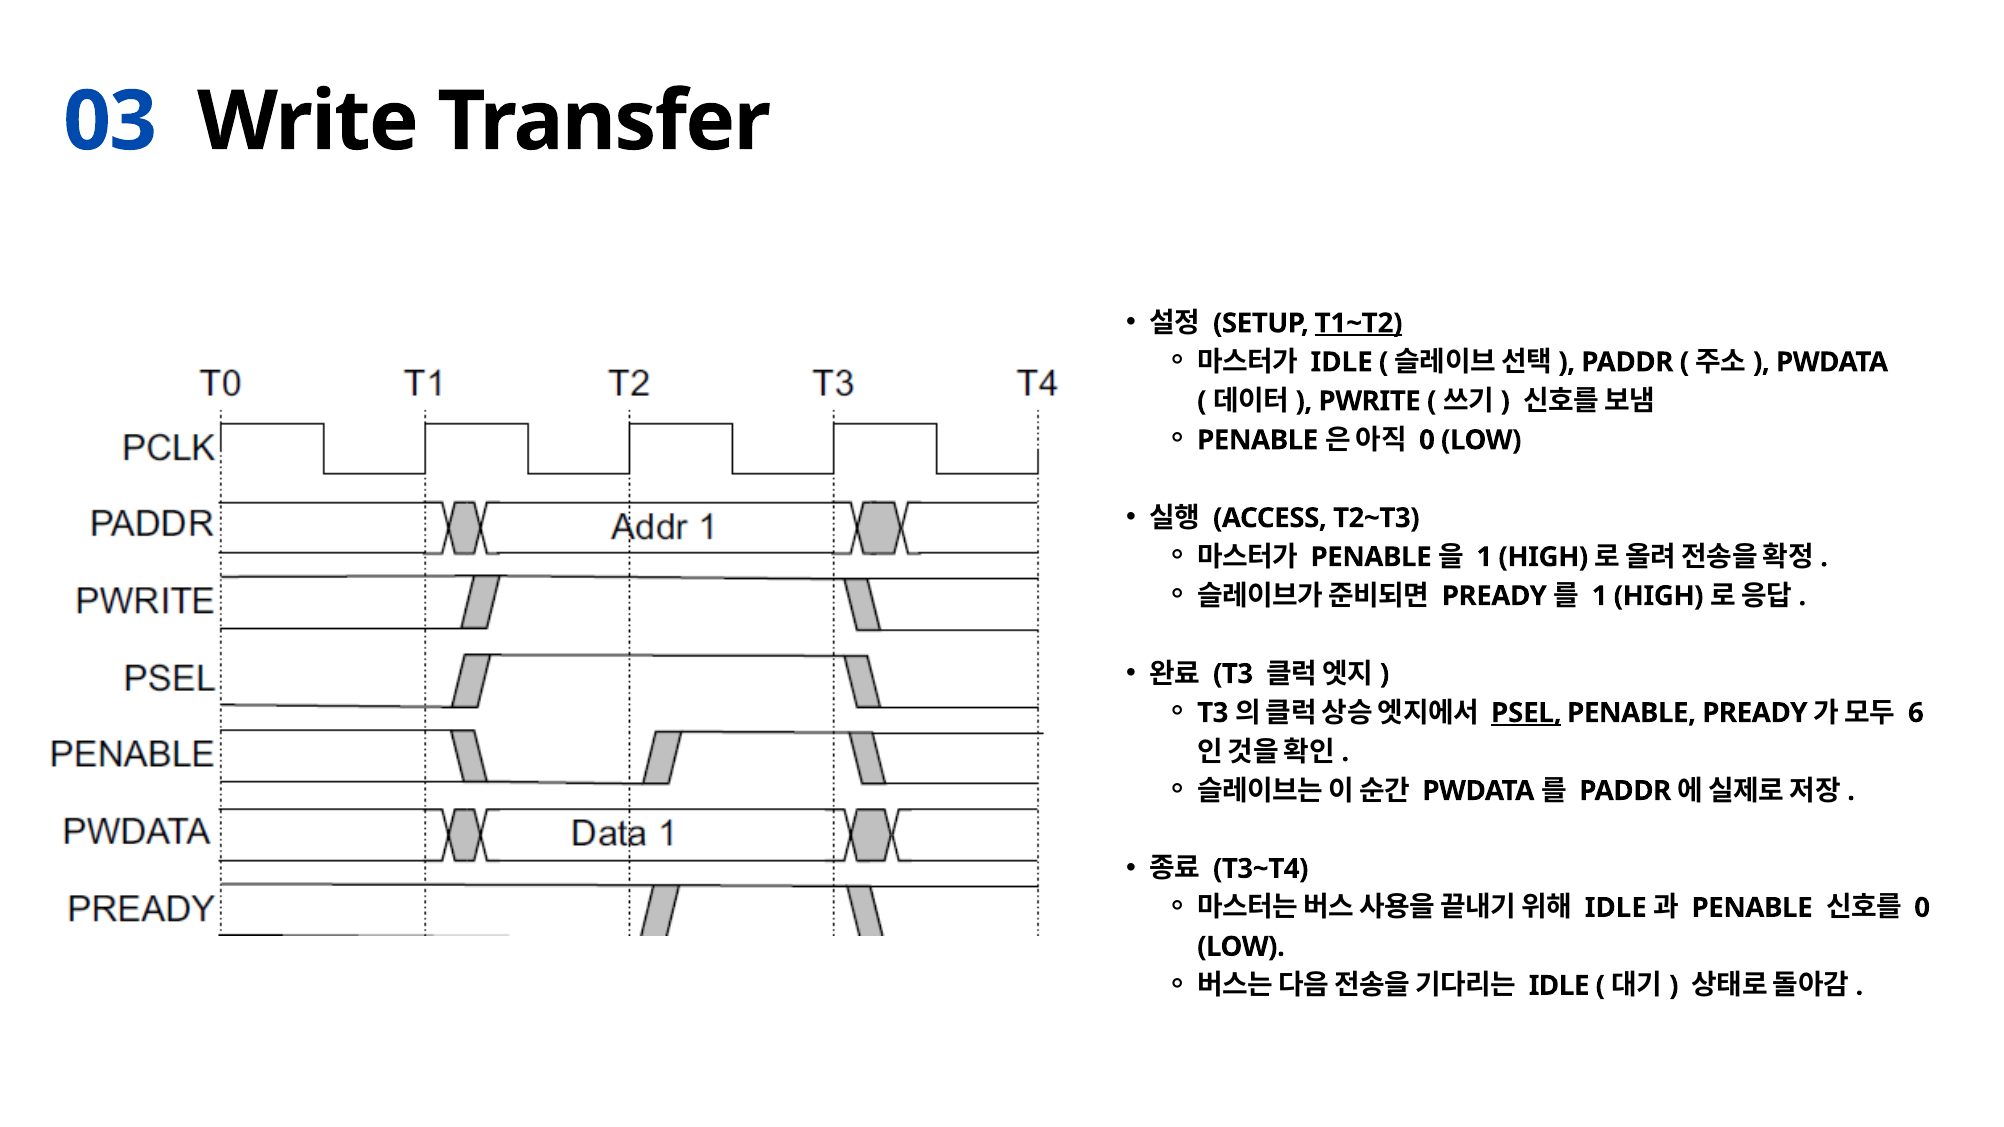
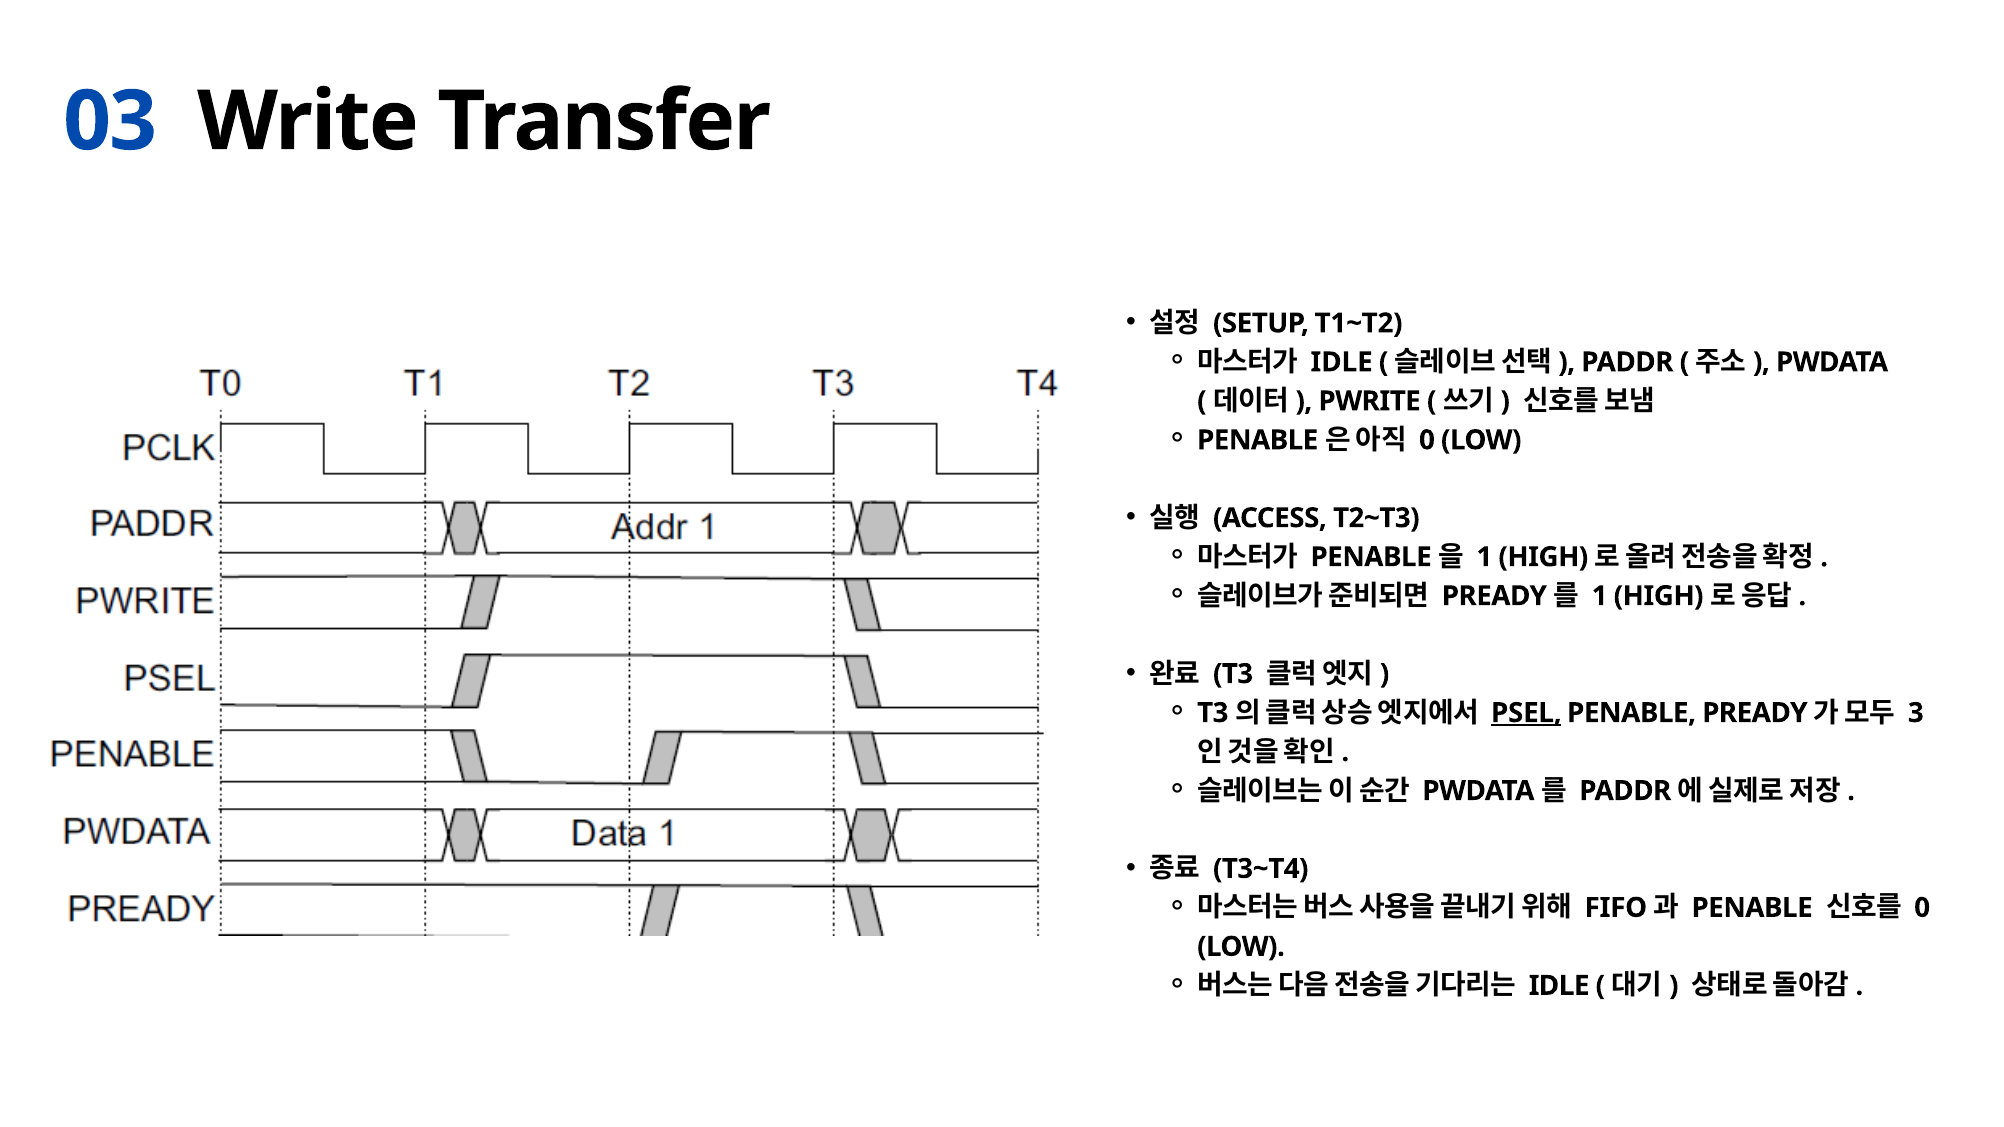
T1~T2 underline: present -> none
6: 6 -> 3
IDLE at (1616, 908): IDLE -> FIFO
